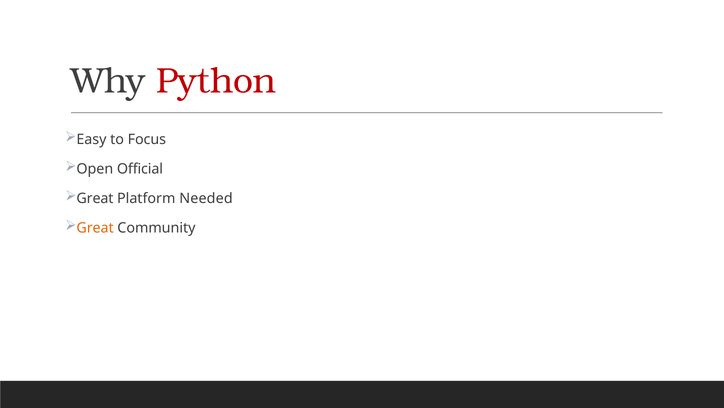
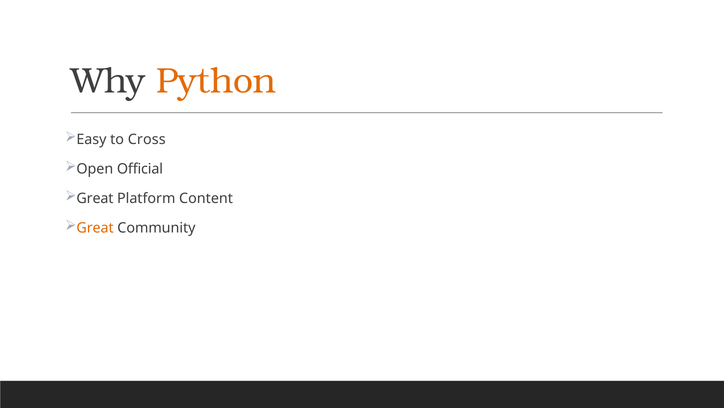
Python colour: red -> orange
Focus: Focus -> Cross
Needed: Needed -> Content
